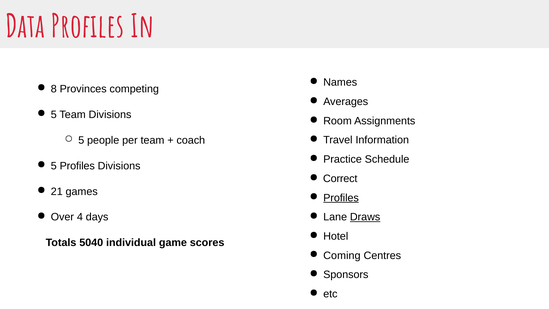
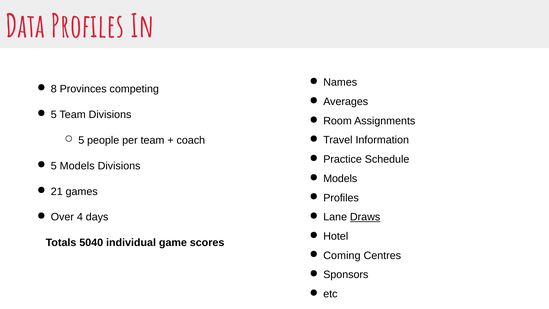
5 Profiles: Profiles -> Models
Correct at (340, 178): Correct -> Models
Profiles at (341, 198) underline: present -> none
